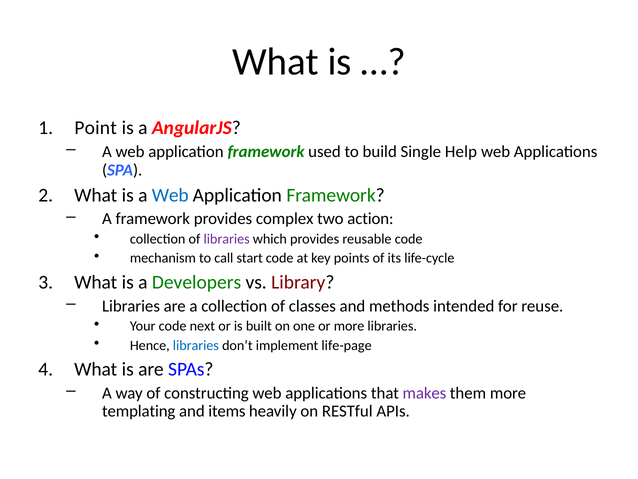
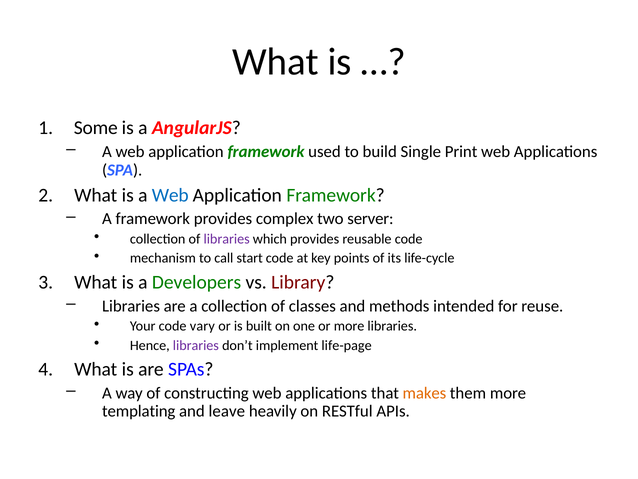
Point: Point -> Some
Help: Help -> Print
action: action -> server
next: next -> vary
libraries at (196, 345) colour: blue -> purple
makes colour: purple -> orange
items: items -> leave
